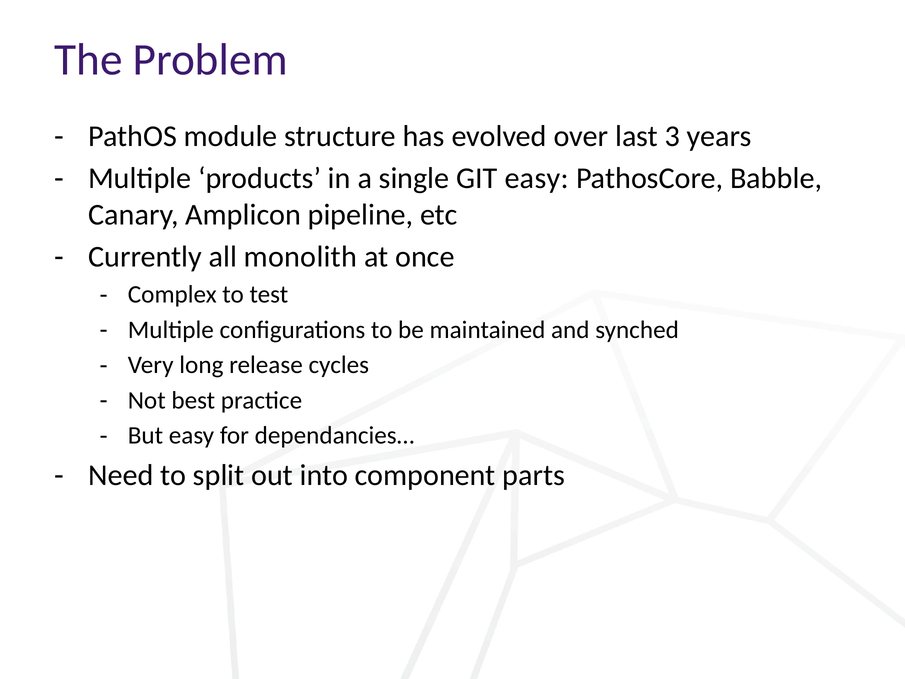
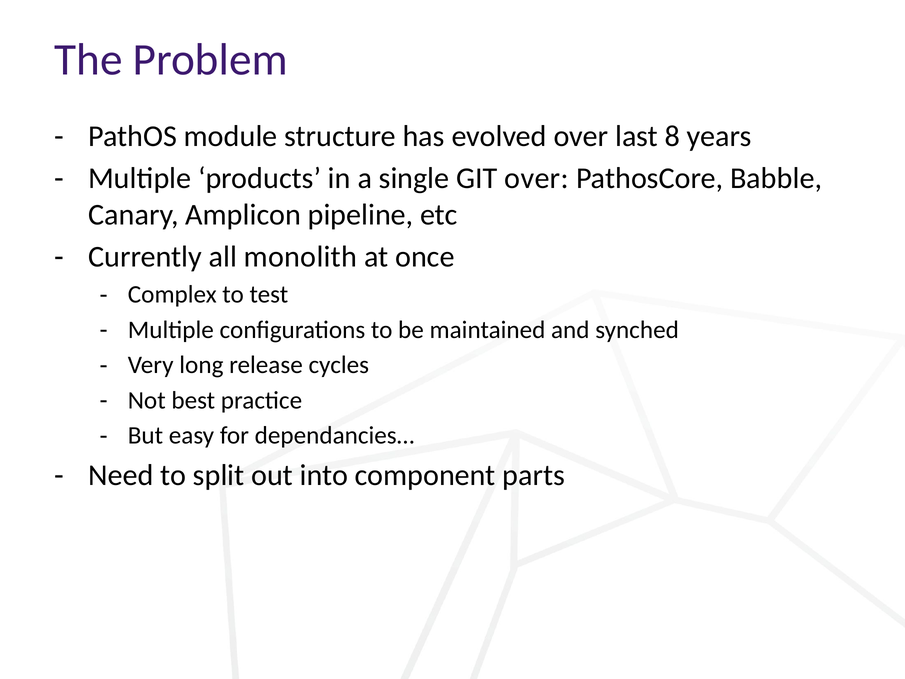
3: 3 -> 8
GIT easy: easy -> over
